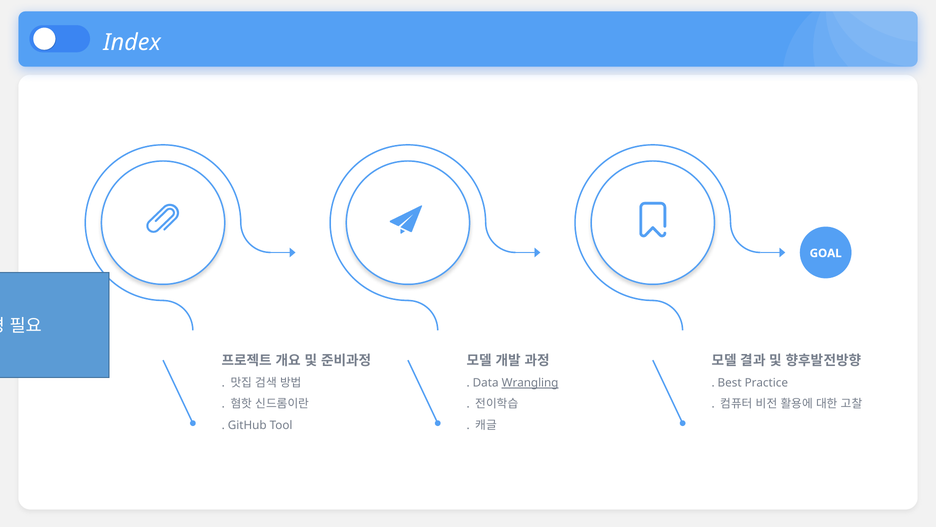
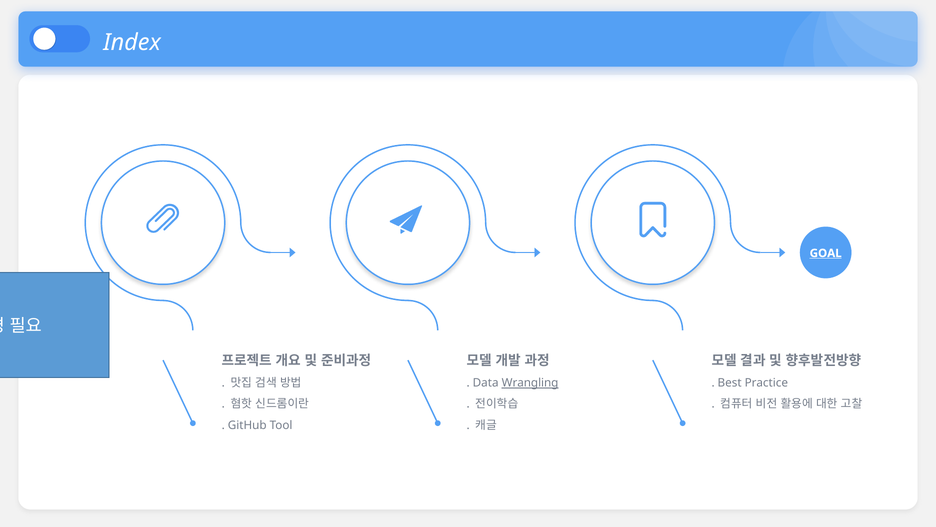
GOAL underline: none -> present
